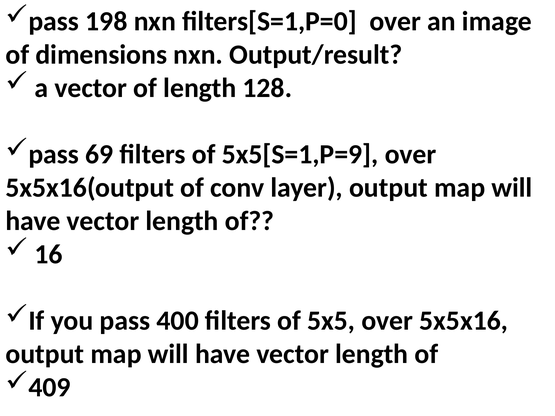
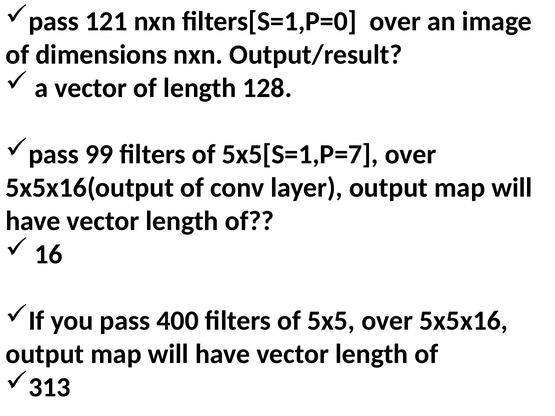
198: 198 -> 121
69: 69 -> 99
5x5[S=1,P=9: 5x5[S=1,P=9 -> 5x5[S=1,P=7
409: 409 -> 313
